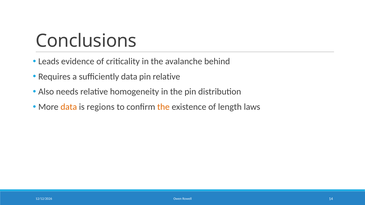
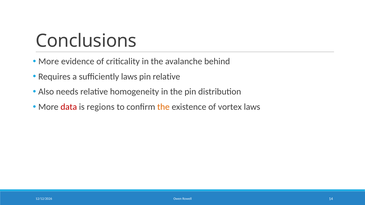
Leads at (49, 62): Leads -> More
sufficiently data: data -> laws
data at (69, 107) colour: orange -> red
length: length -> vortex
